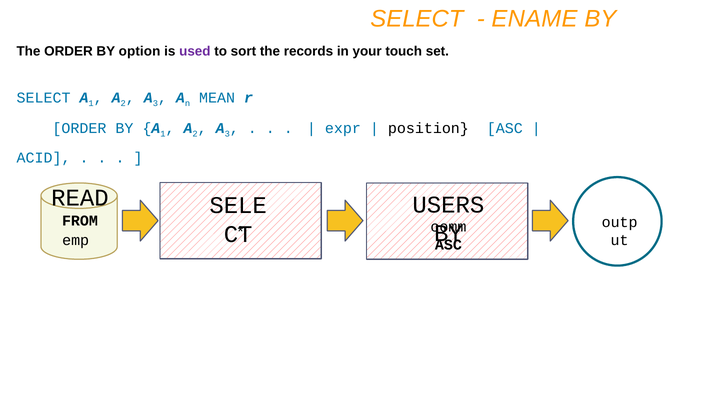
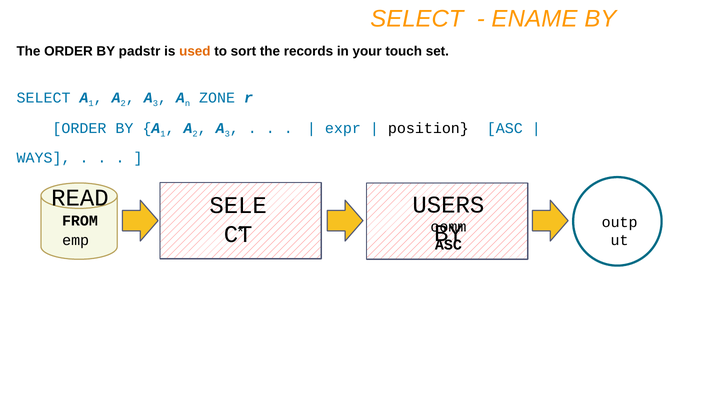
option: option -> padstr
used colour: purple -> orange
MEAN: MEAN -> ZONE
ACID: ACID -> WAYS
